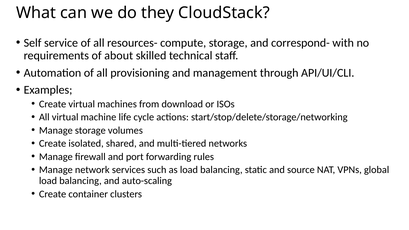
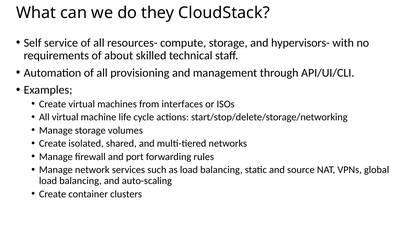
correspond-: correspond- -> hypervisors-
download: download -> interfaces
